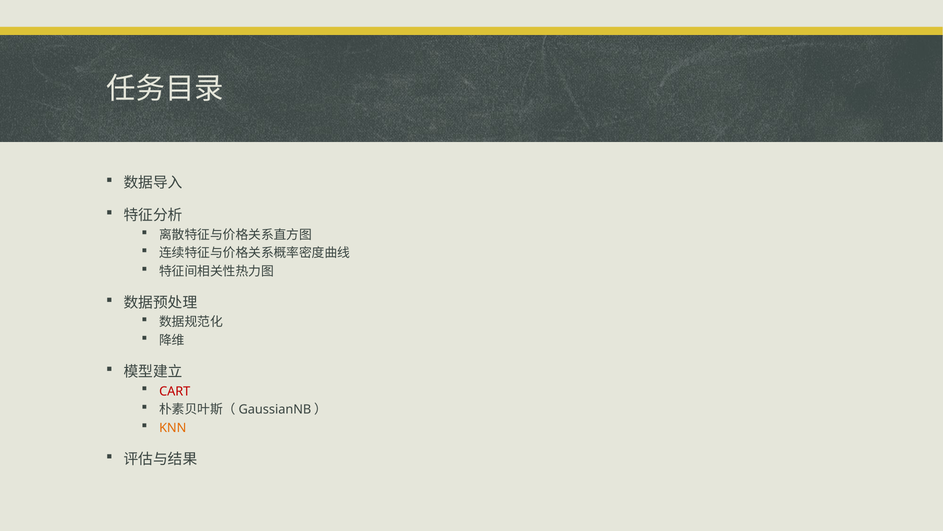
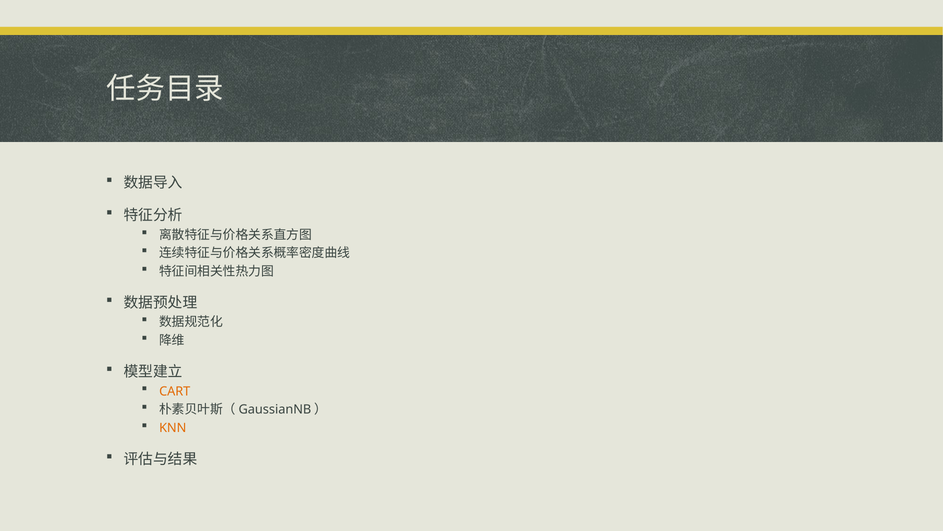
CART colour: red -> orange
